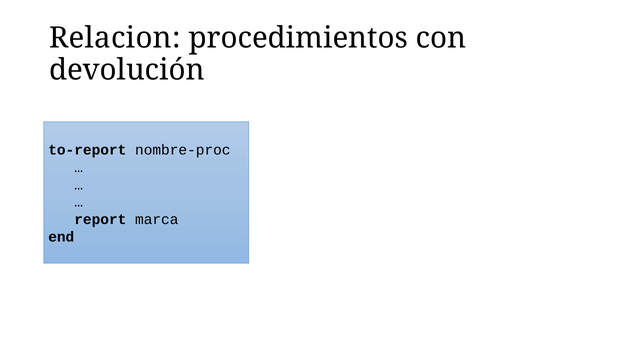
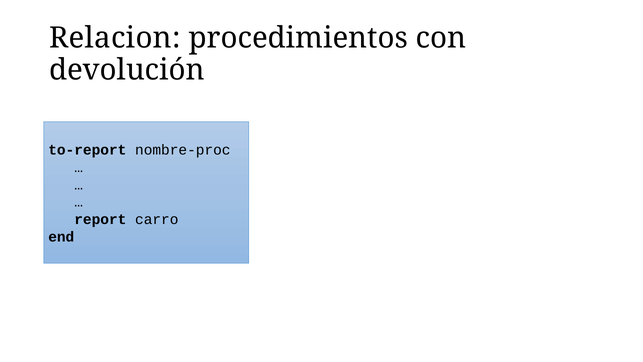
marca: marca -> carro
